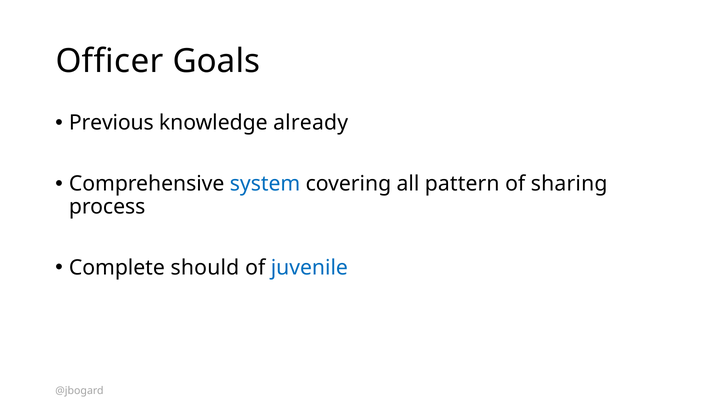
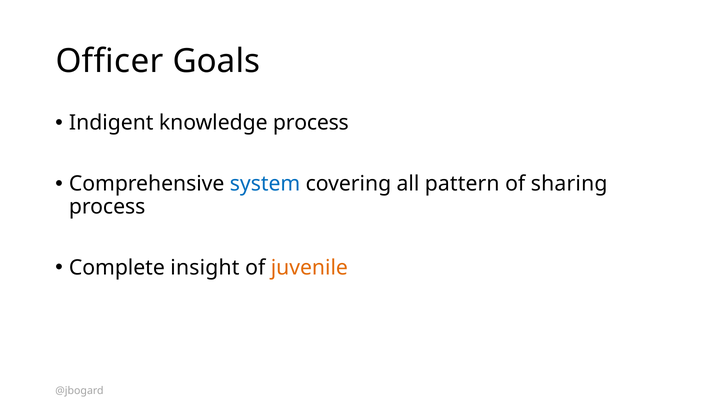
Previous: Previous -> Indigent
knowledge already: already -> process
should: should -> insight
juvenile colour: blue -> orange
